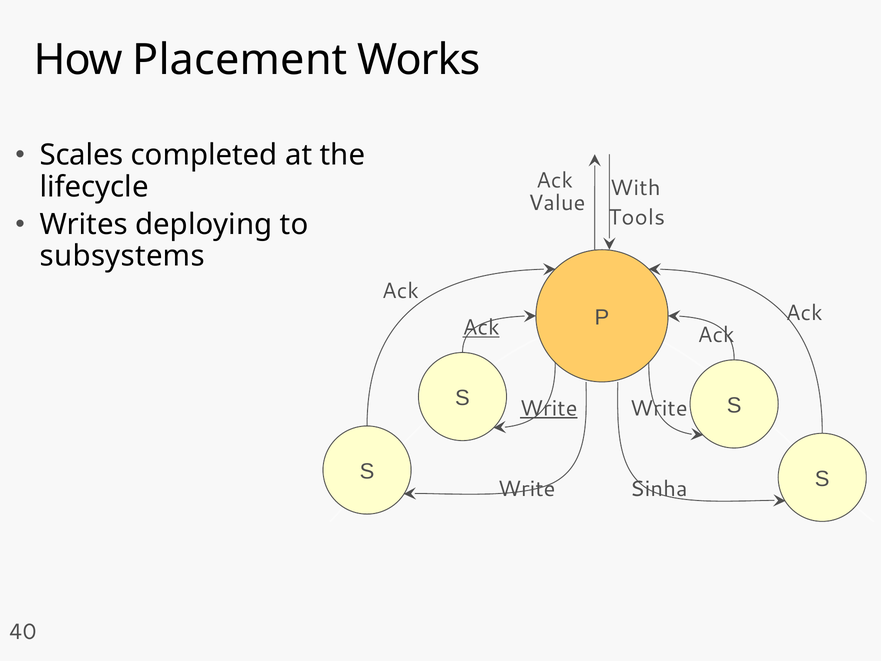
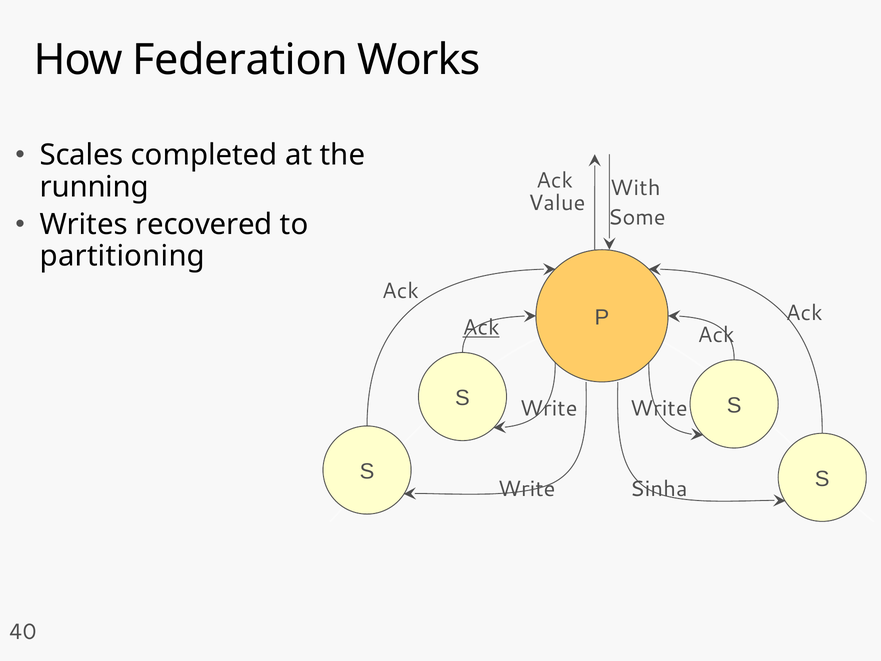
Placement: Placement -> Federation
lifecycle: lifecycle -> running
Tools: Tools -> Some
deploying: deploying -> recovered
subsystems: subsystems -> partitioning
Write at (549, 408) underline: present -> none
